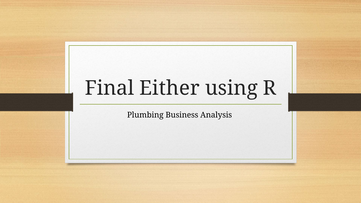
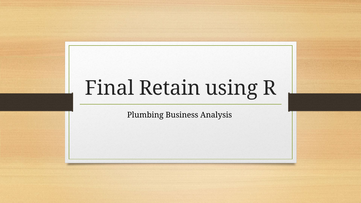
Either: Either -> Retain
